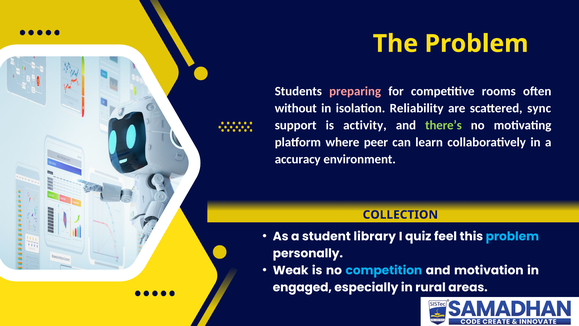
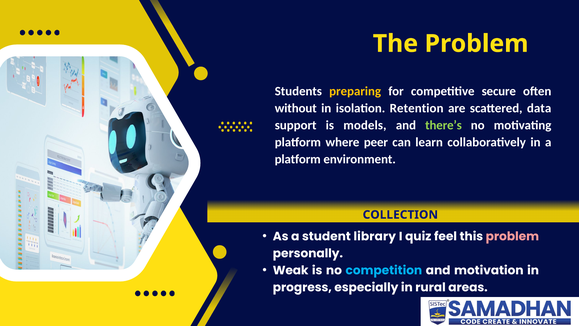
preparing colour: pink -> yellow
rooms: rooms -> secure
Reliability: Reliability -> Retention
sync: sync -> data
activity: activity -> models
accuracy at (298, 159): accuracy -> platform
problem at (512, 236) colour: light blue -> pink
engaged: engaged -> progress
